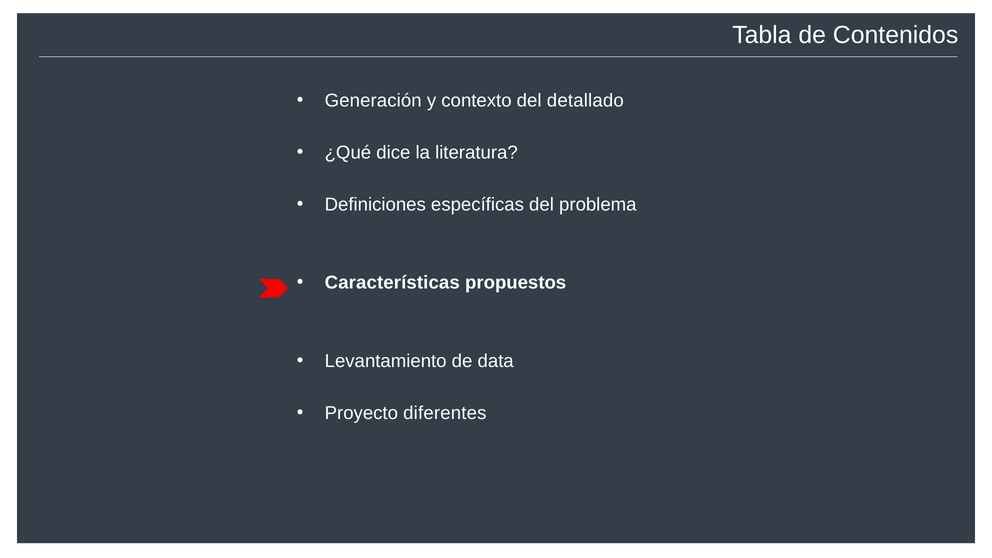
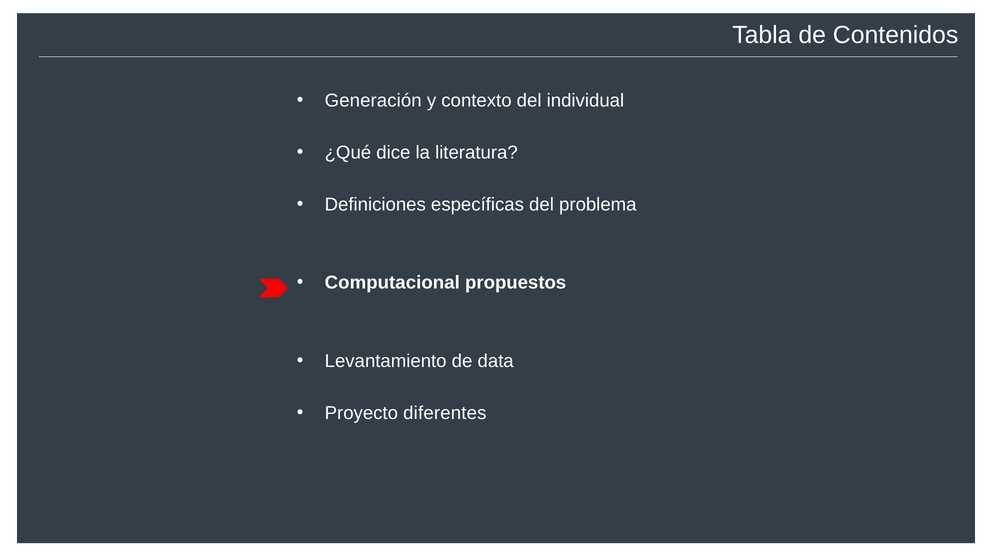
detallado: detallado -> individual
Características: Características -> Computacional
